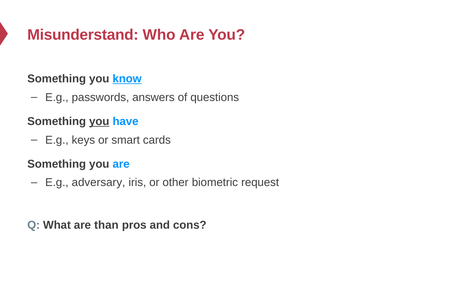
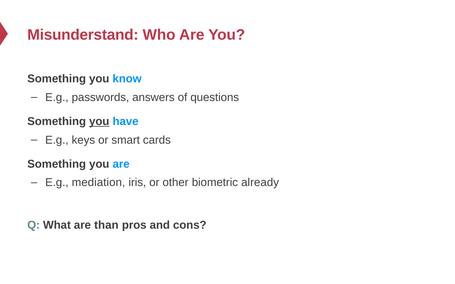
know underline: present -> none
adversary: adversary -> mediation
request: request -> already
